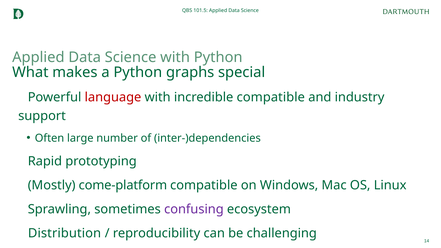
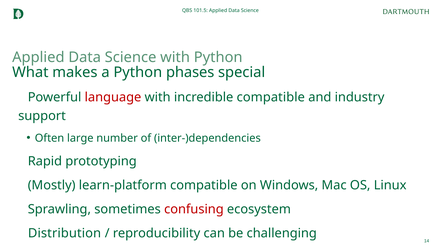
graphs: graphs -> phases
come-platform: come-platform -> learn-platform
confusing colour: purple -> red
